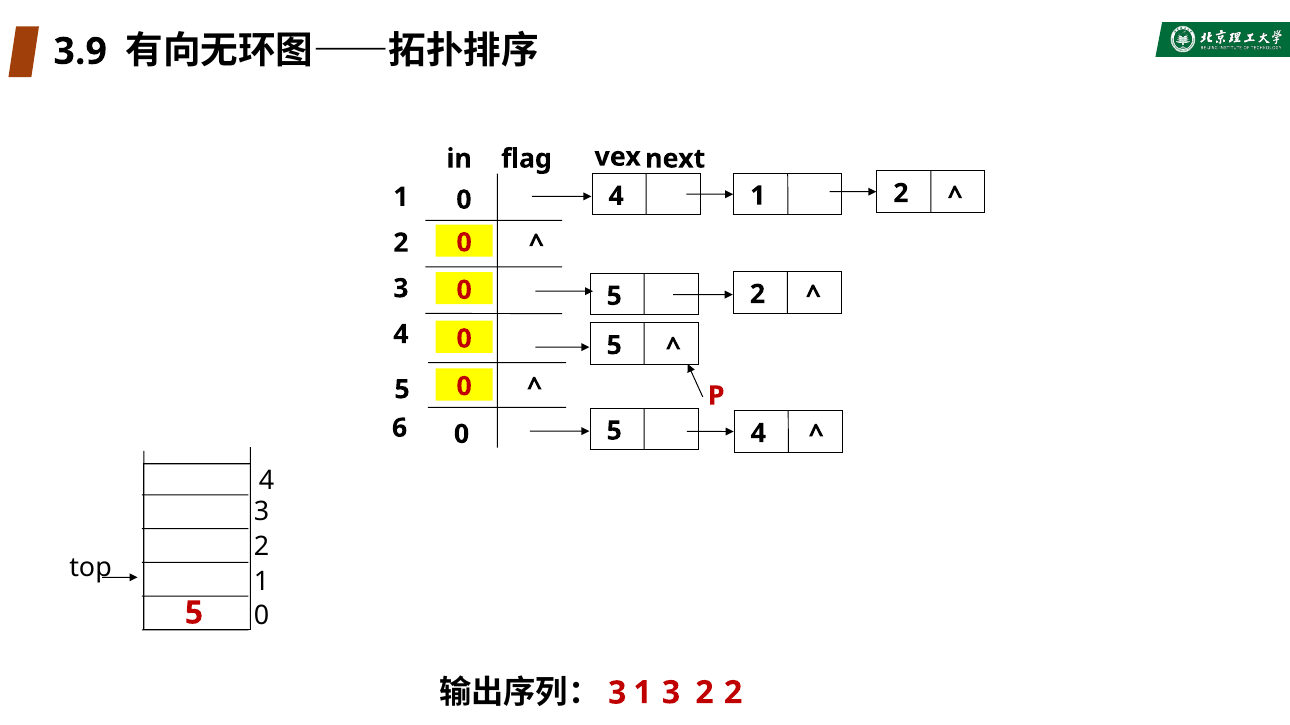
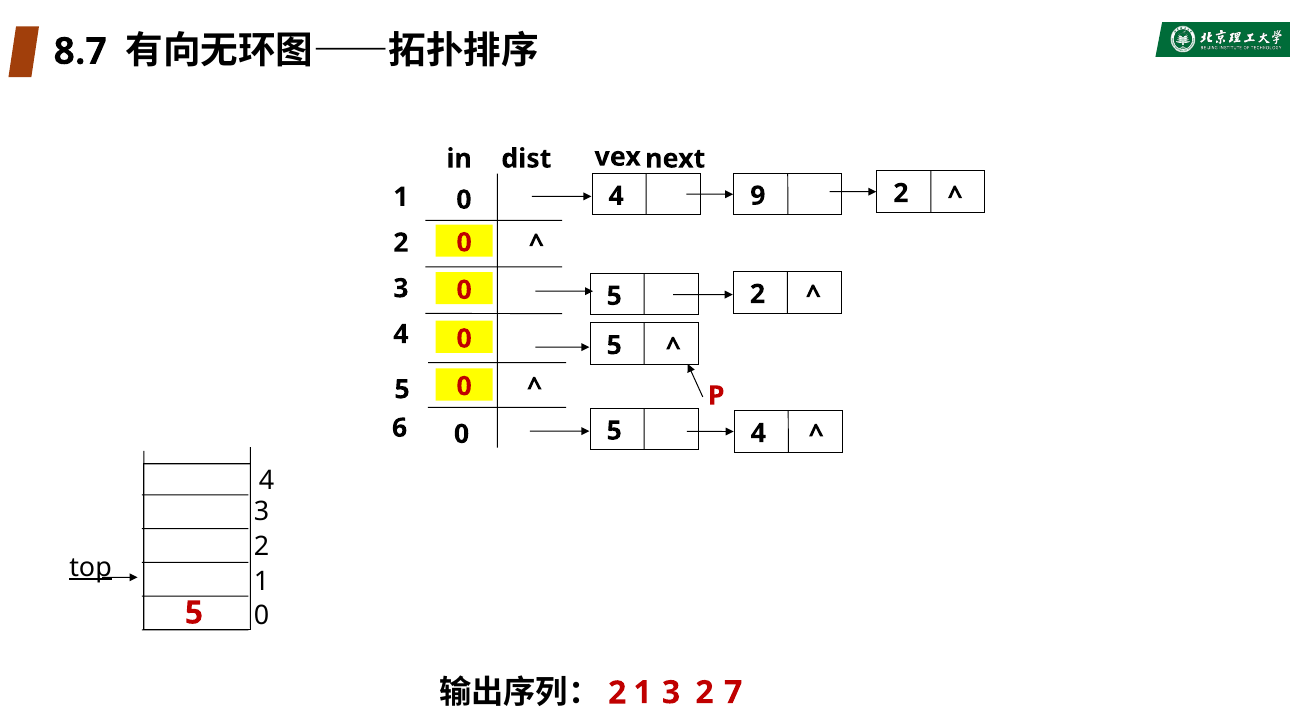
3.9: 3.9 -> 8.7
flag: flag -> dist
4 1: 1 -> 9
top underline: none -> present
3 at (617, 693): 3 -> 2
2 2: 2 -> 7
